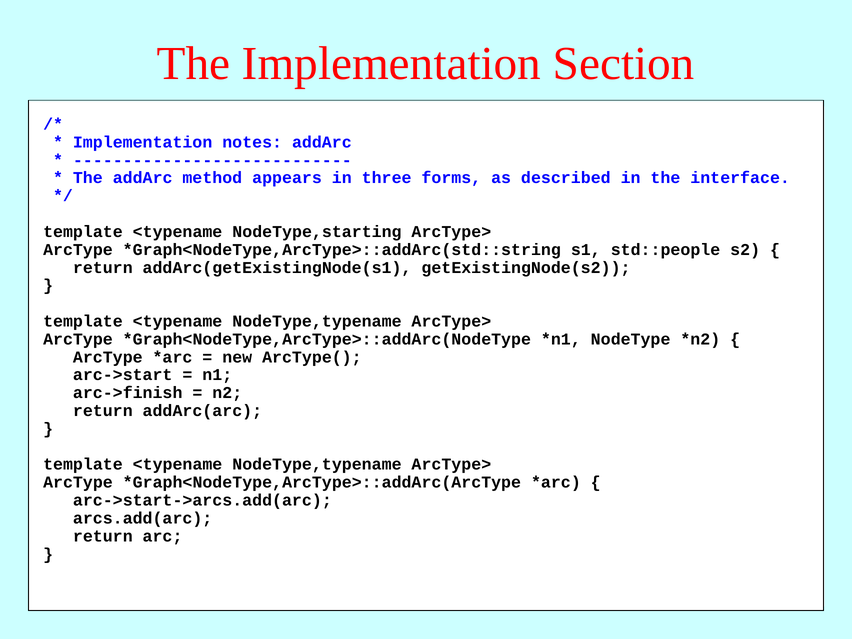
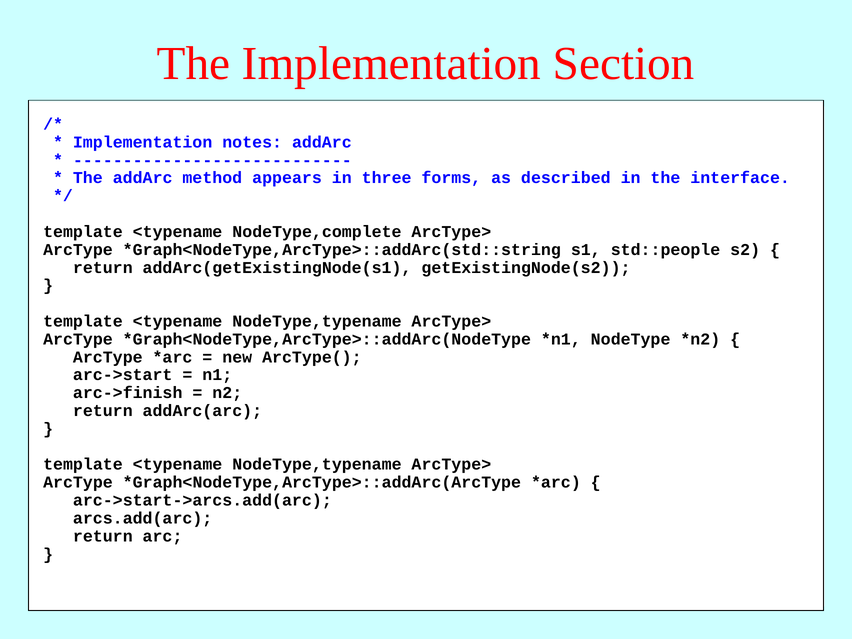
NodeType,starting: NodeType,starting -> NodeType,complete
